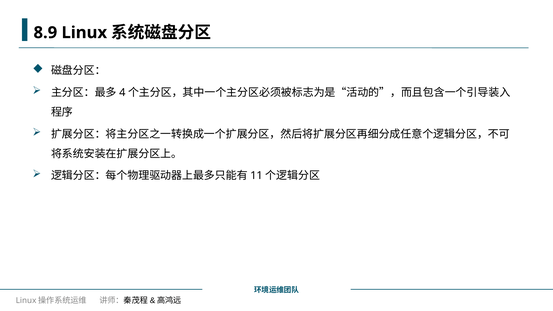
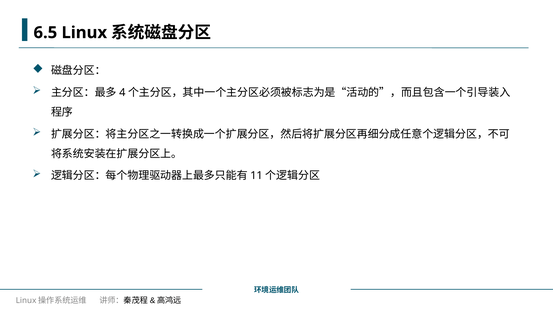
8.9: 8.9 -> 6.5
